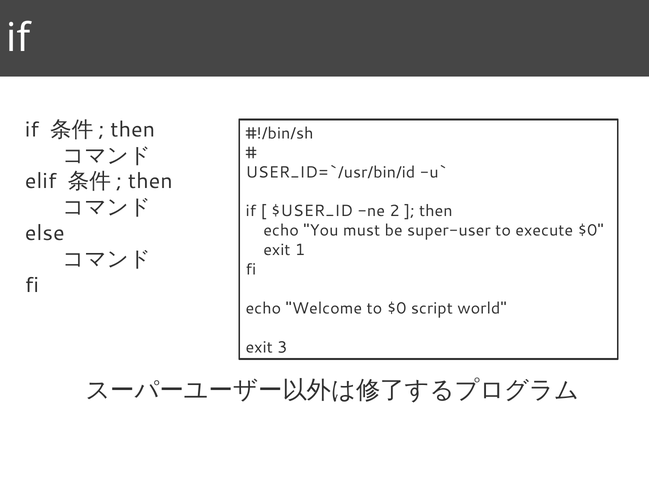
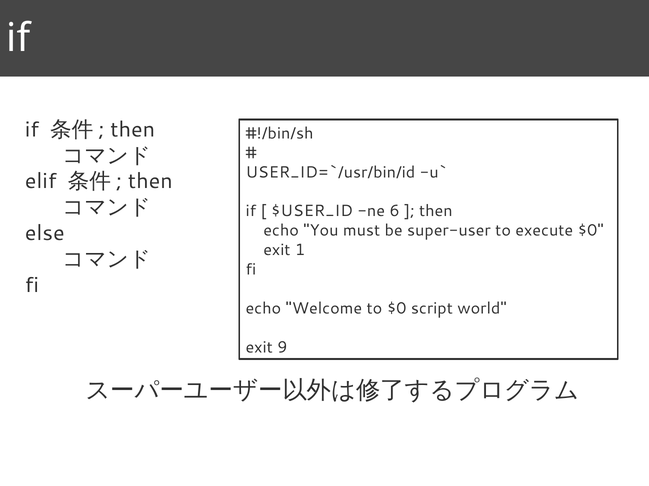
2: 2 -> 6
3: 3 -> 9
